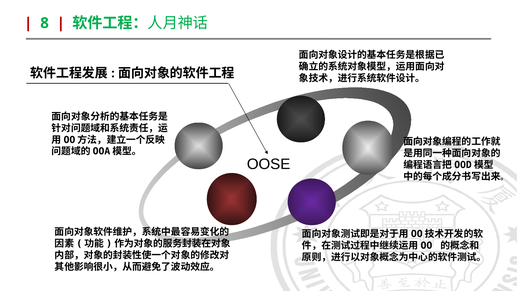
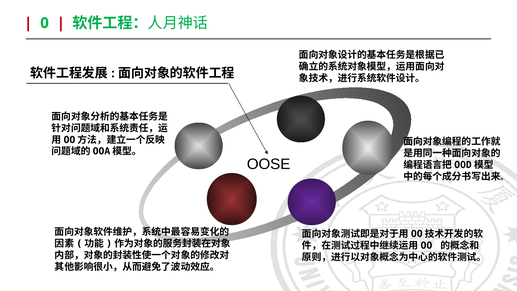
8: 8 -> 0
